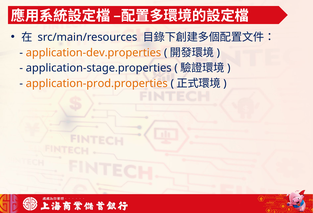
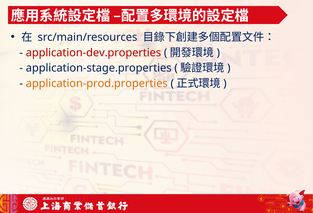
application-dev.properties colour: orange -> red
